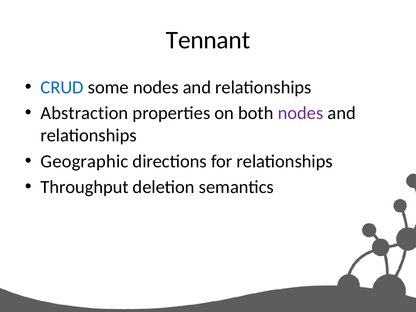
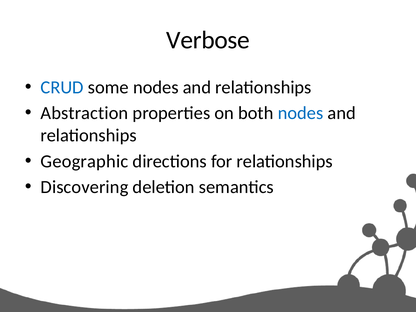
Tennant: Tennant -> Verbose
nodes at (301, 113) colour: purple -> blue
Throughput: Throughput -> Discovering
